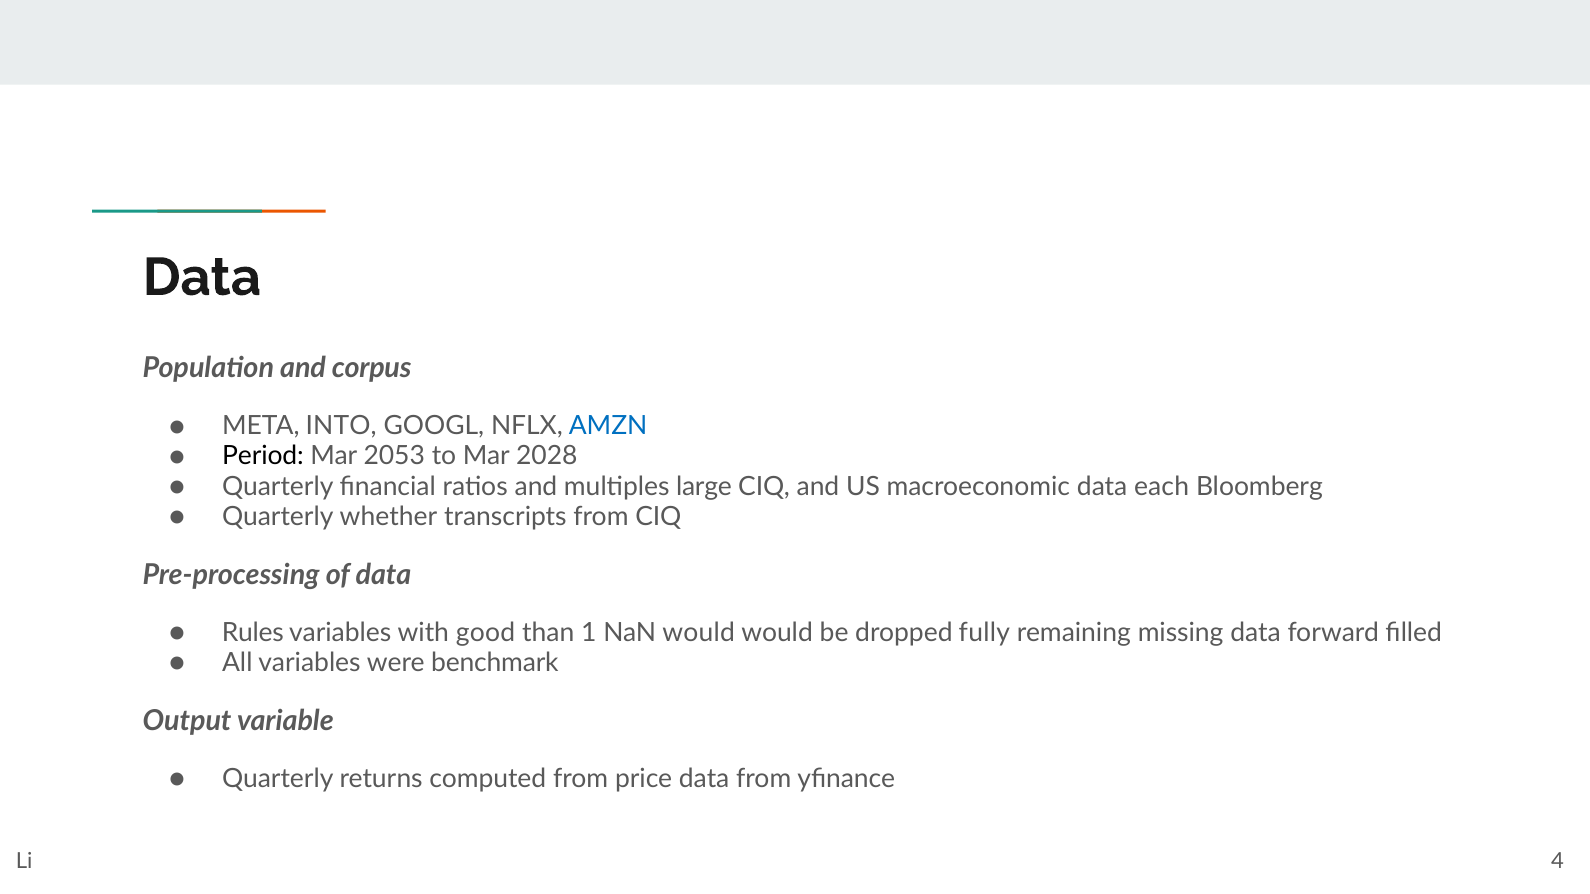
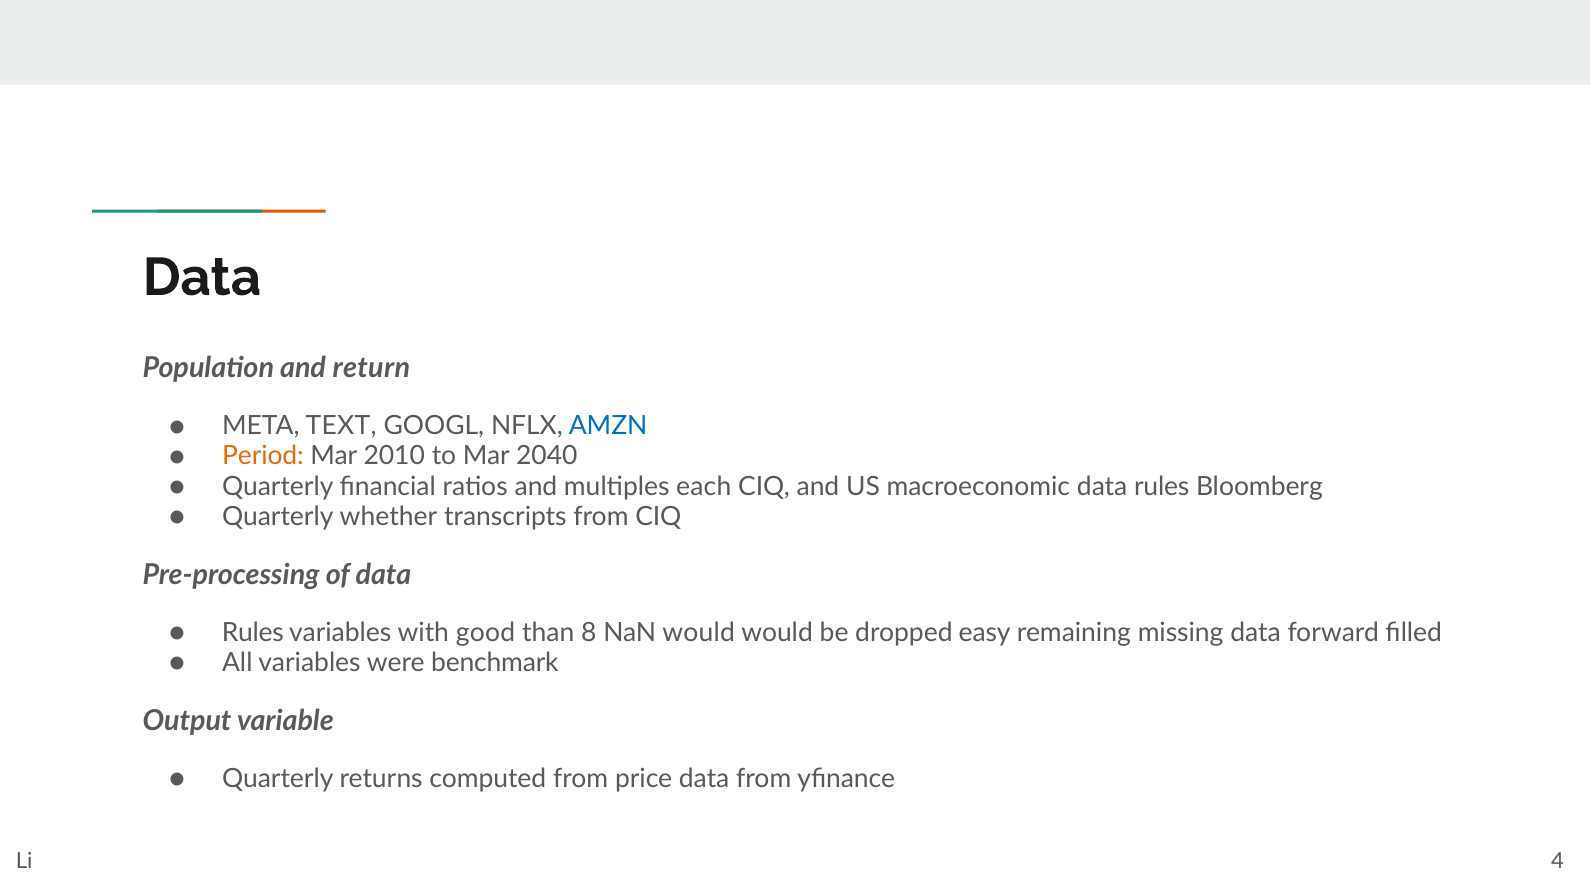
corpus: corpus -> return
INTO: INTO -> TEXT
Period colour: black -> orange
2053: 2053 -> 2010
2028: 2028 -> 2040
large: large -> each
data each: each -> rules
1: 1 -> 8
fully: fully -> easy
